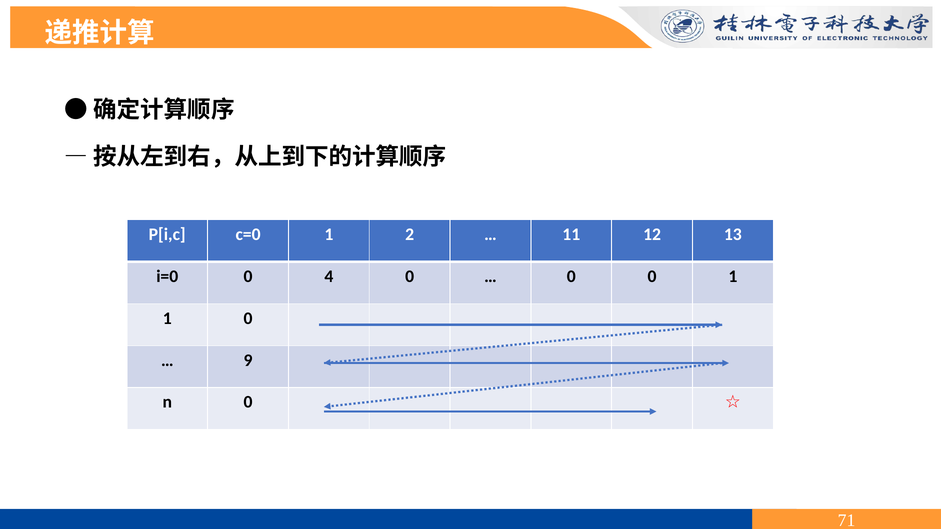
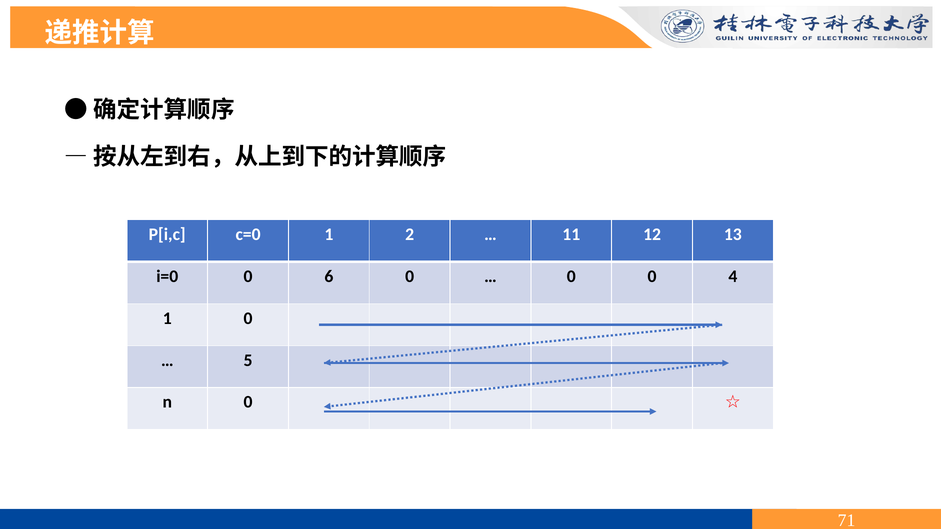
4: 4 -> 6
0 1: 1 -> 4
9: 9 -> 5
